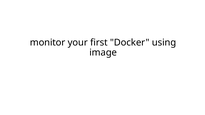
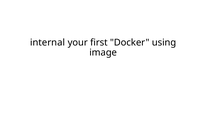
monitor: monitor -> internal
